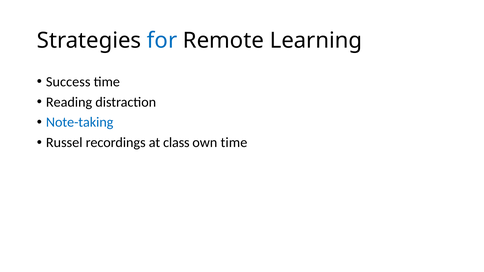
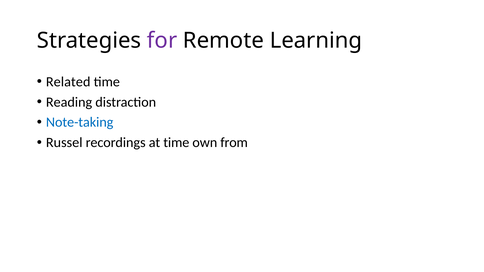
for colour: blue -> purple
Success: Success -> Related
at class: class -> time
own time: time -> from
